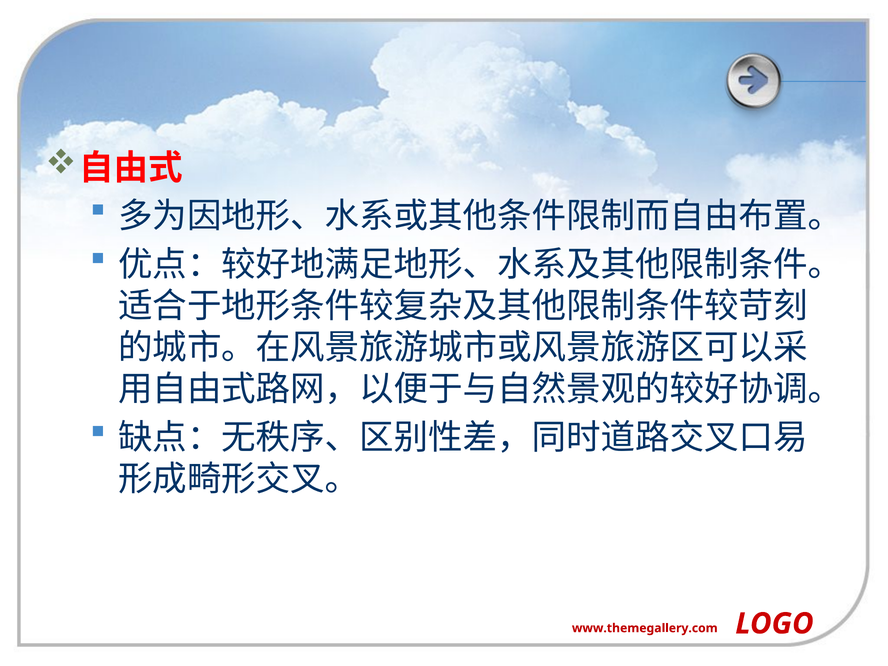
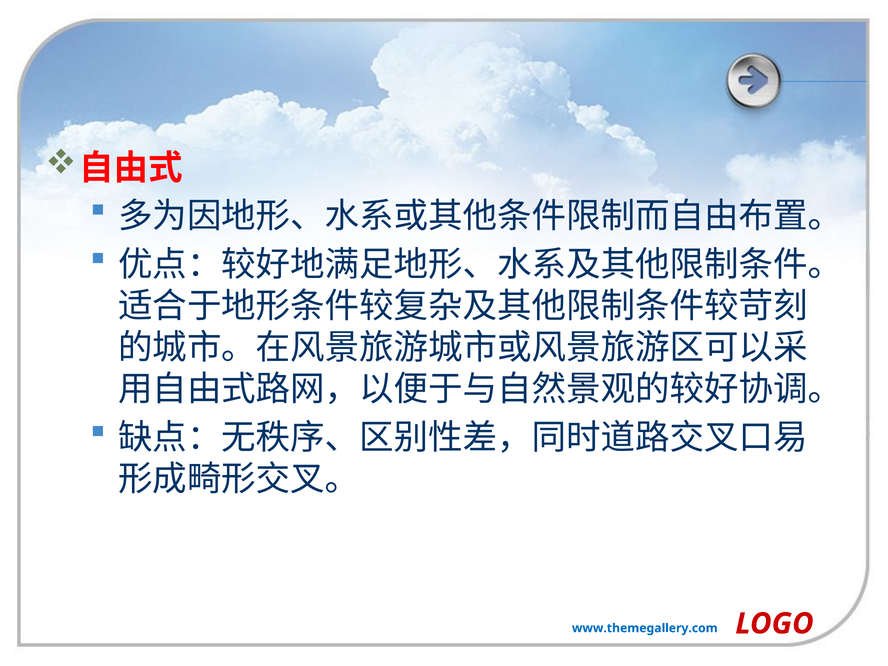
www.themegallery.com colour: red -> blue
